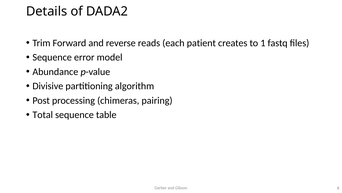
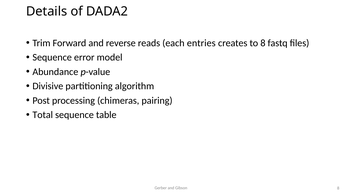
patient: patient -> entries
to 1: 1 -> 8
